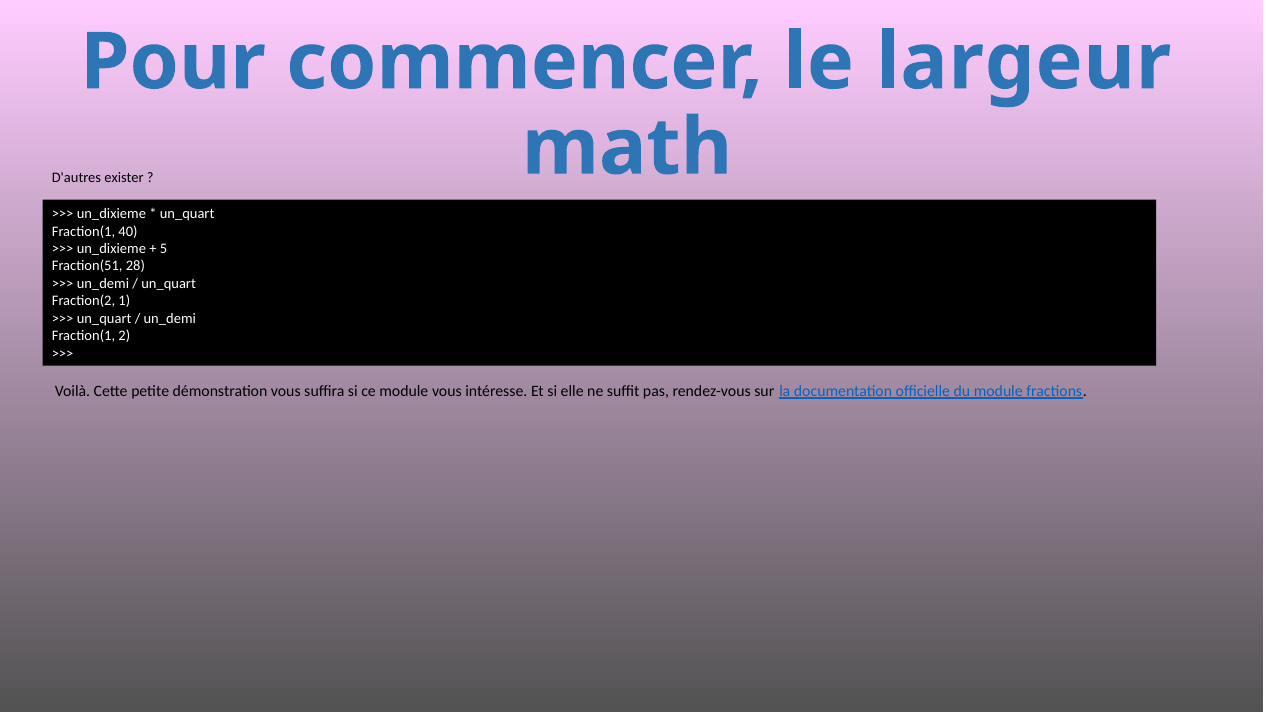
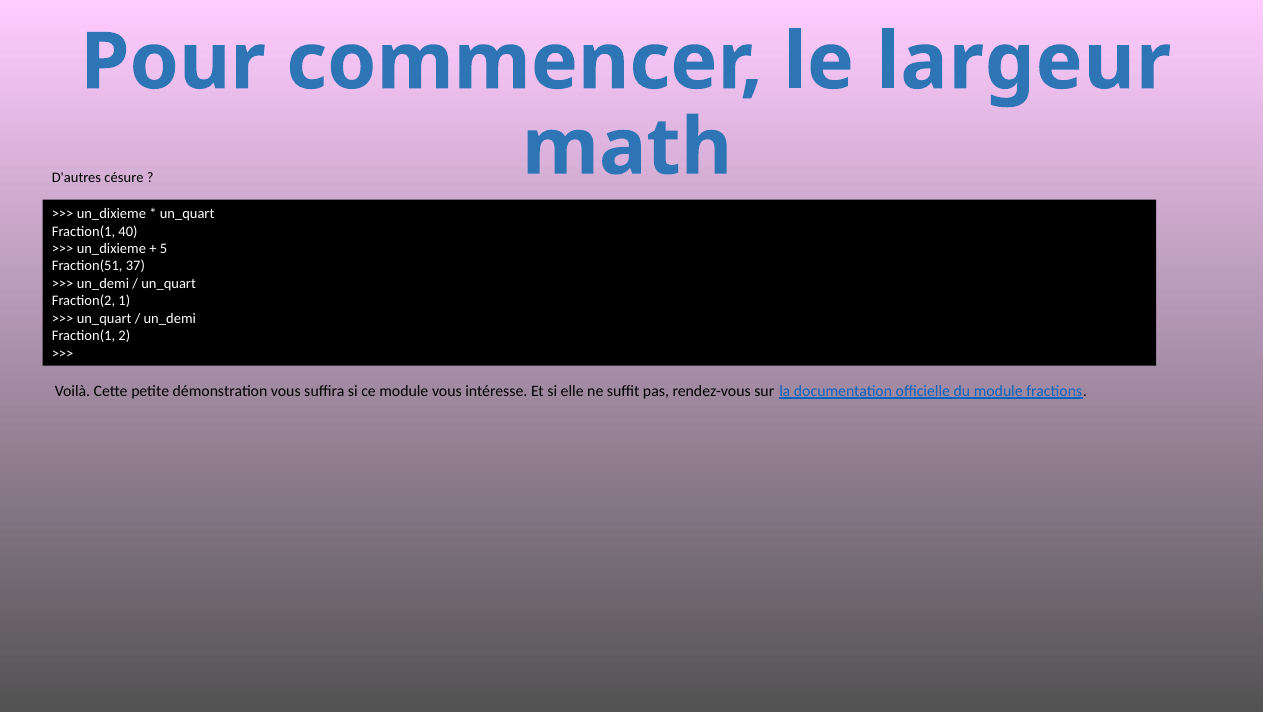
exister: exister -> césure
28: 28 -> 37
